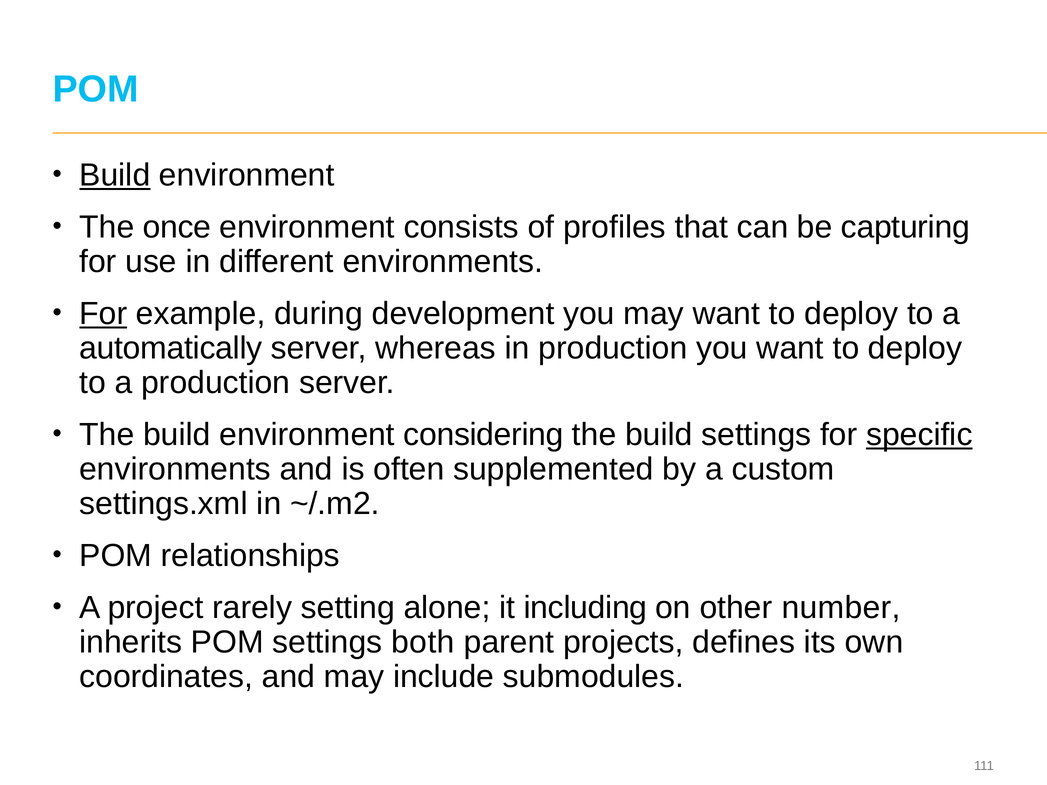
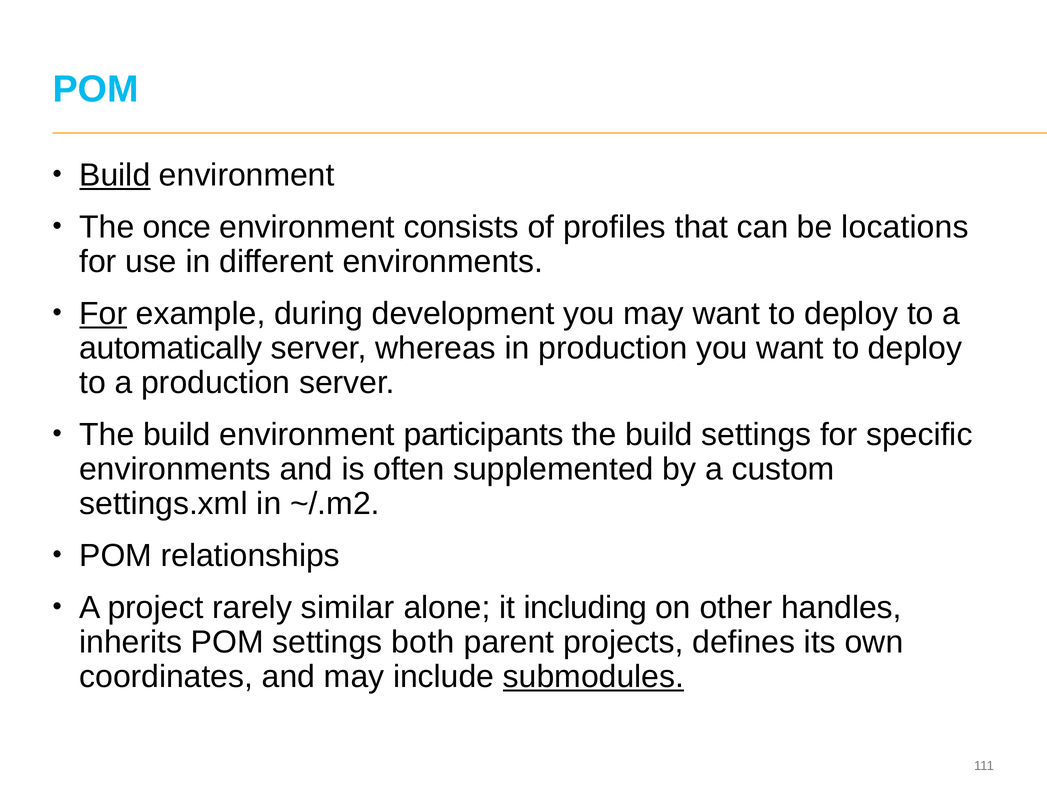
capturing: capturing -> locations
considering: considering -> participants
specific underline: present -> none
setting: setting -> similar
number: number -> handles
submodules underline: none -> present
